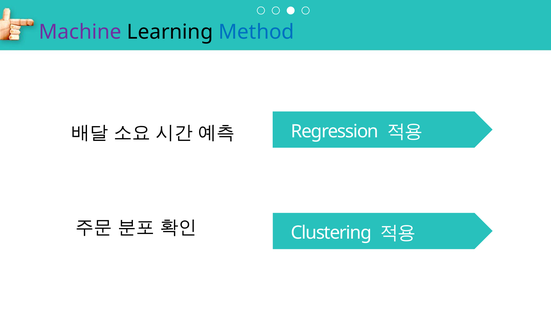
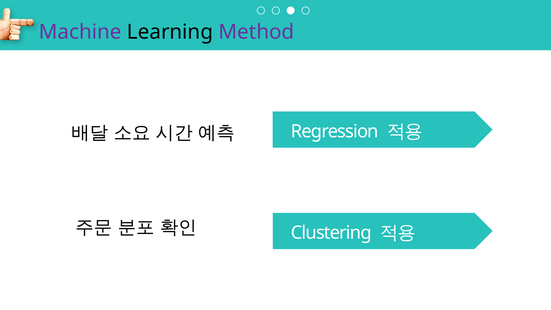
Method colour: blue -> purple
